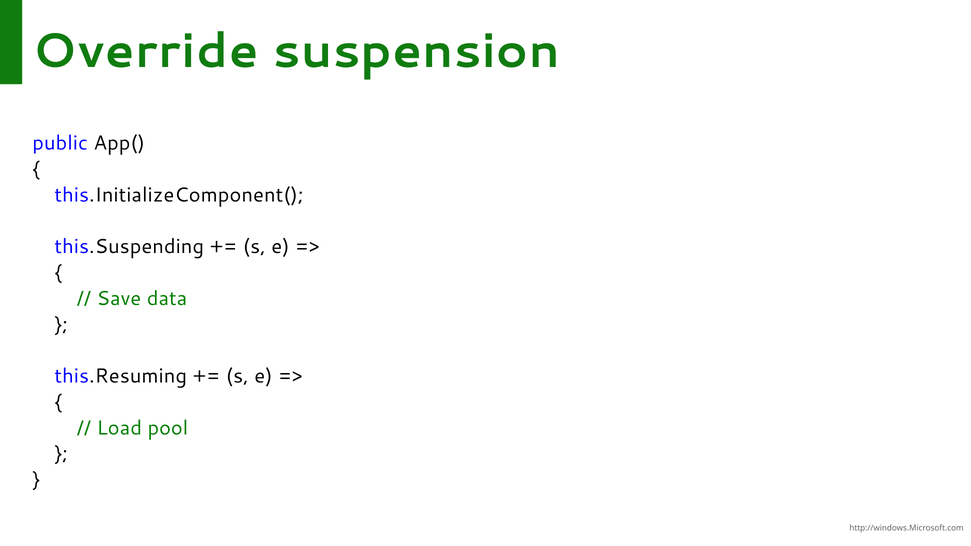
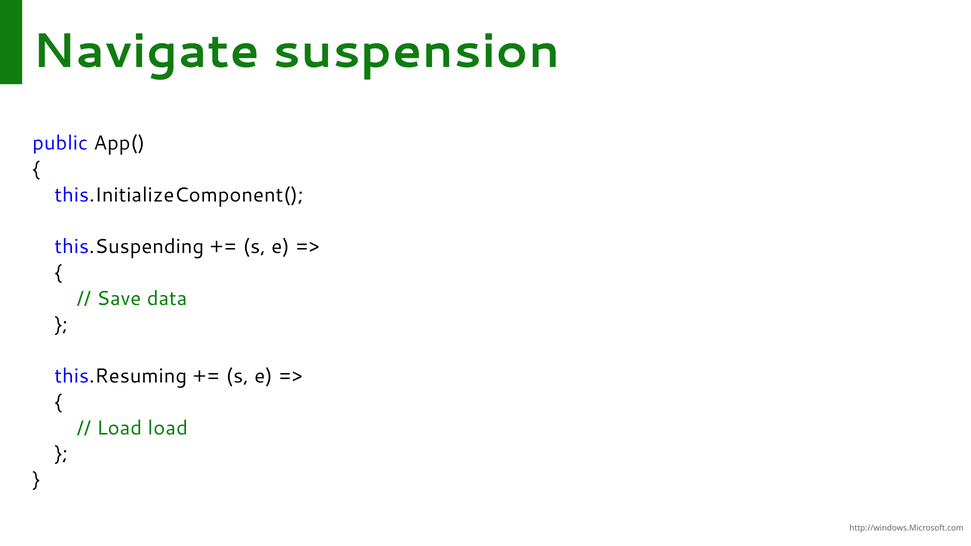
Override: Override -> Navigate
Load pool: pool -> load
